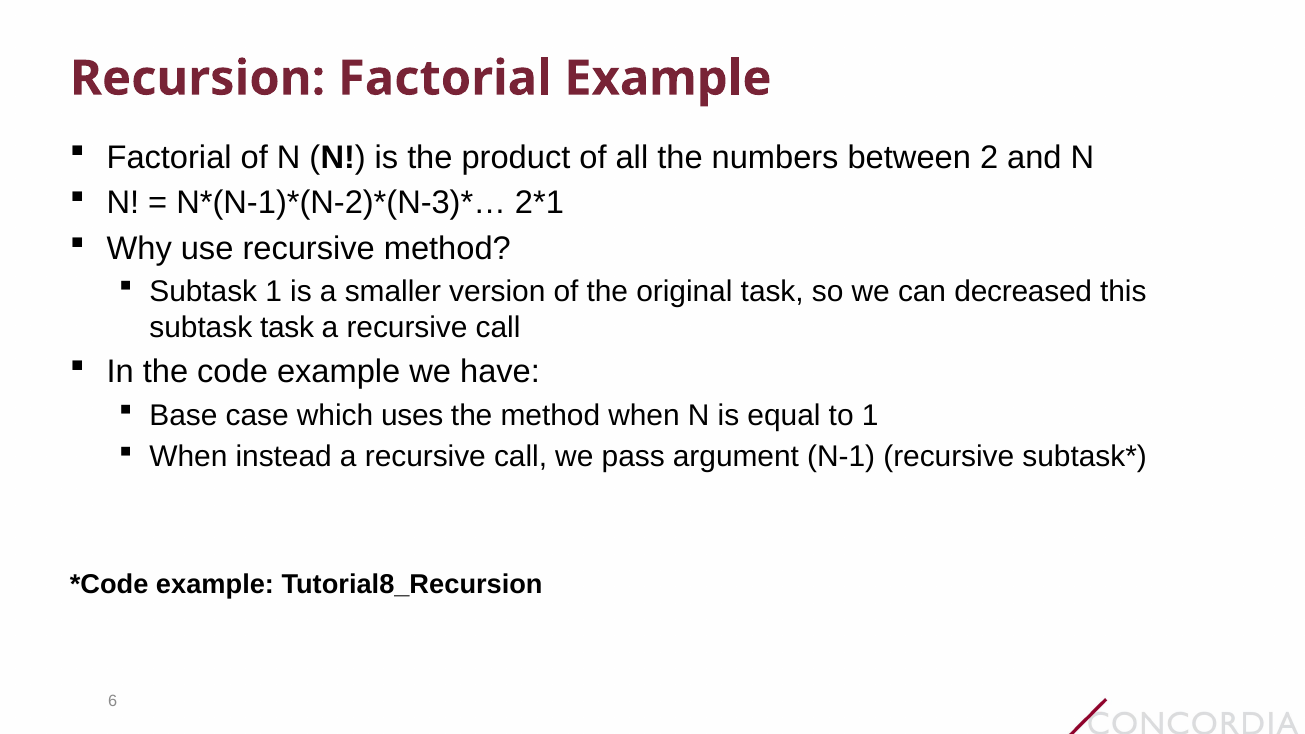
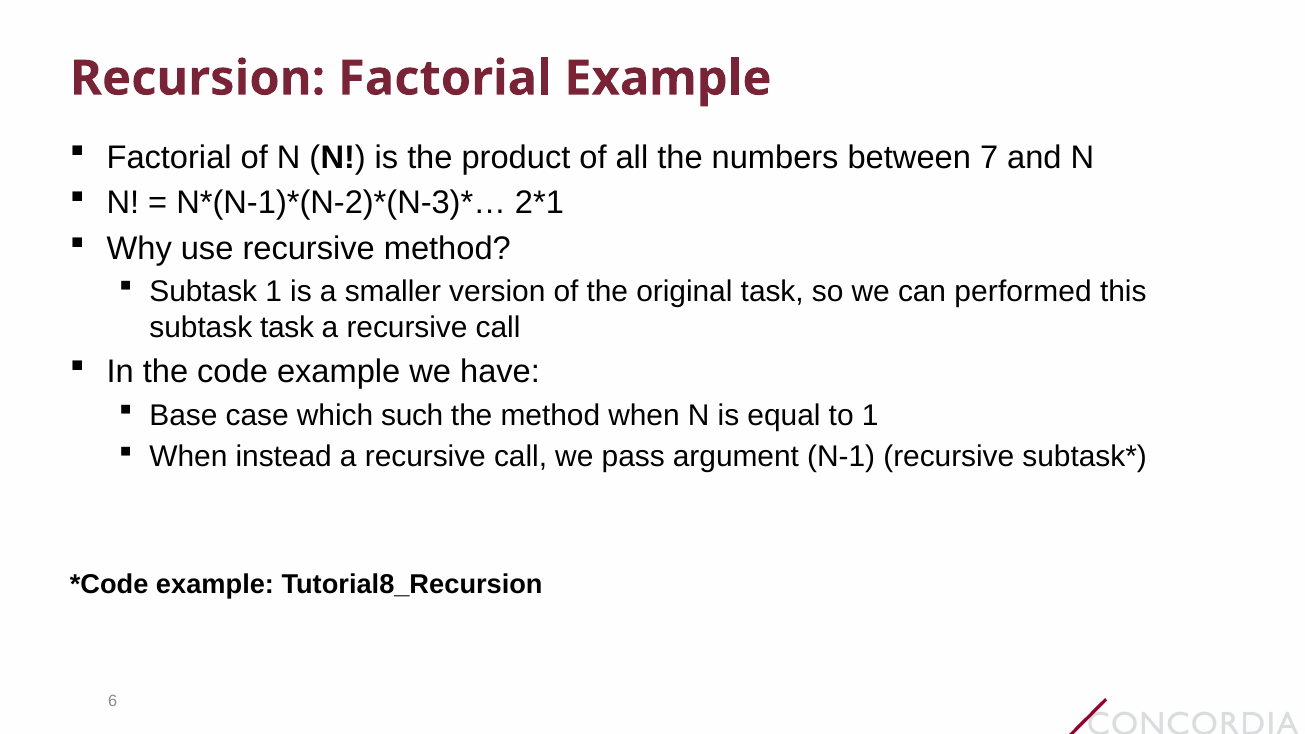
2: 2 -> 7
decreased: decreased -> performed
uses: uses -> such
